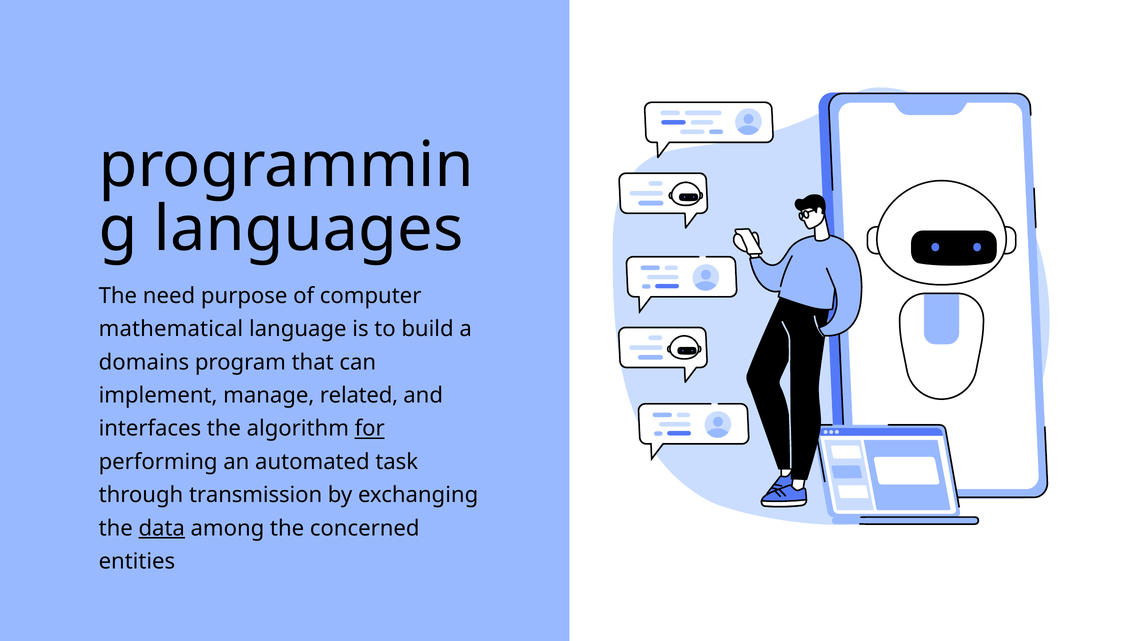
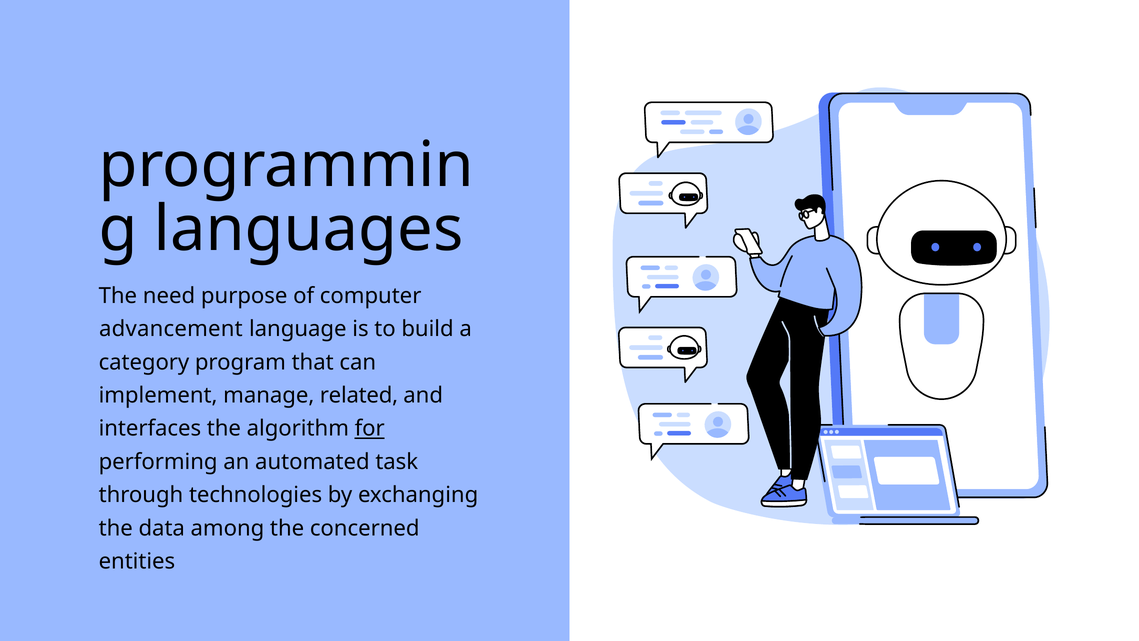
mathematical: mathematical -> advancement
domains: domains -> category
transmission: transmission -> technologies
data underline: present -> none
